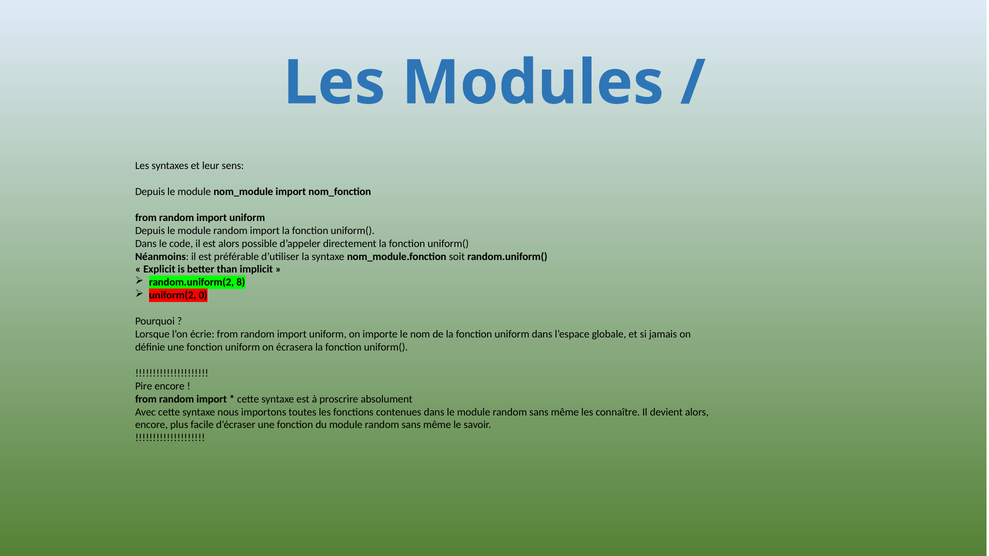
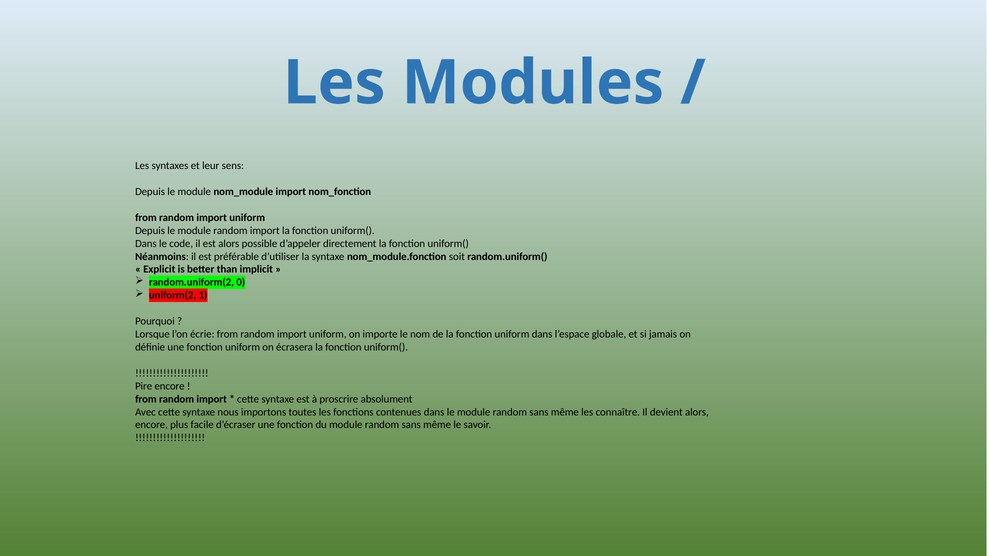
8: 8 -> 0
0: 0 -> 1
